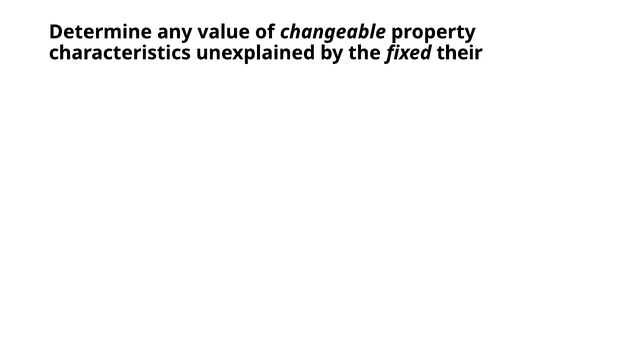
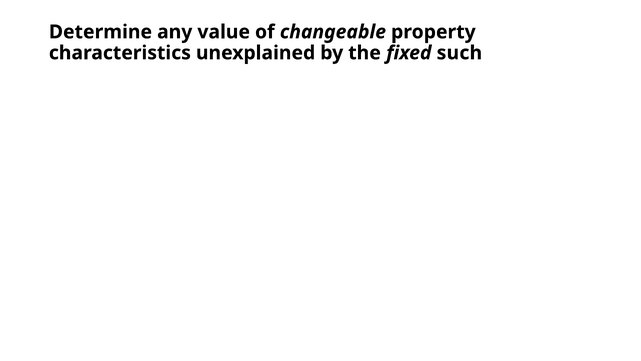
their: their -> such
